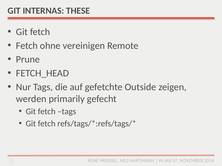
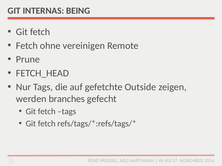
THESE: THESE -> BEING
primarily: primarily -> branches
